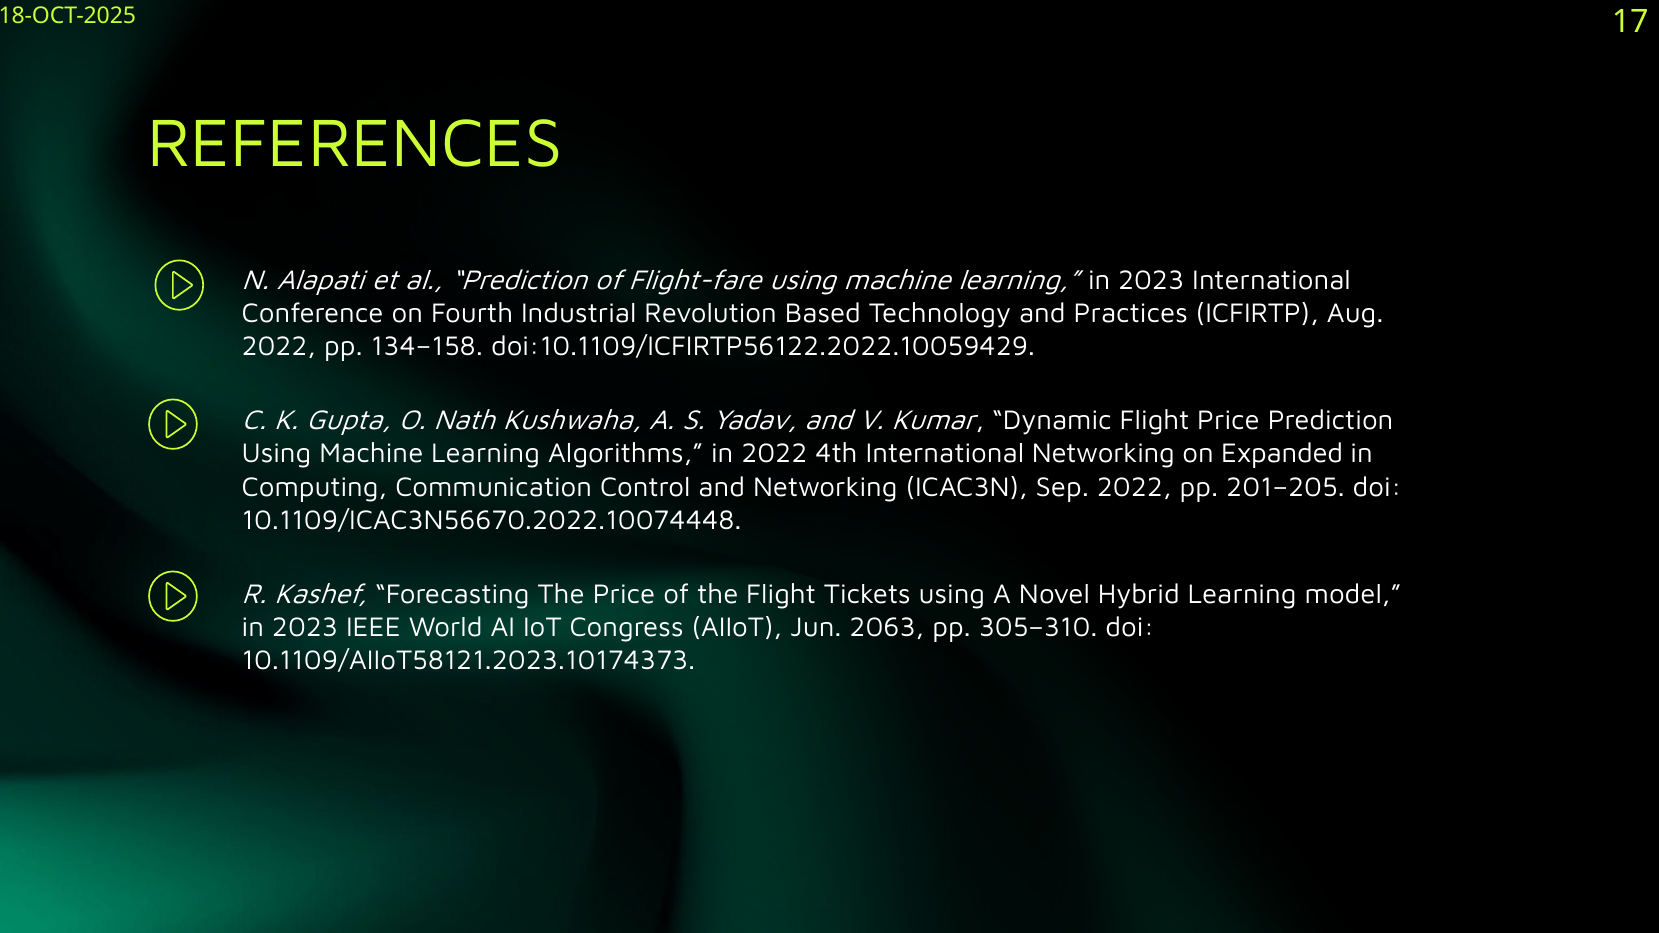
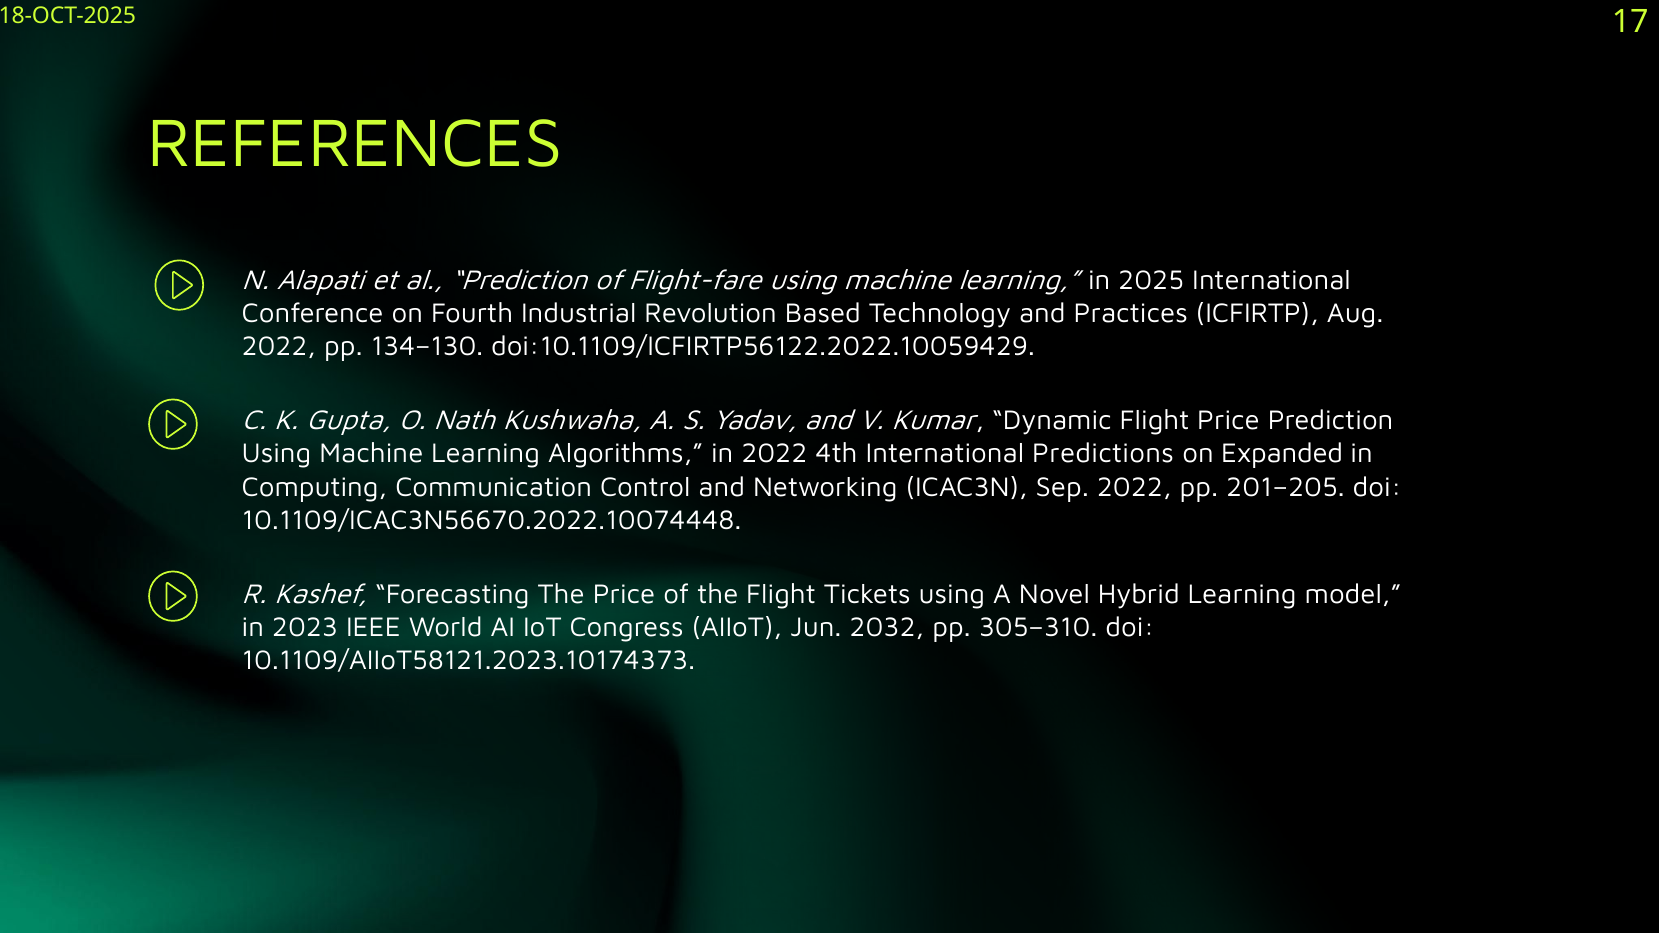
learning in 2023: 2023 -> 2025
134–158: 134–158 -> 134–130
International Networking: Networking -> Predictions
2063: 2063 -> 2032
